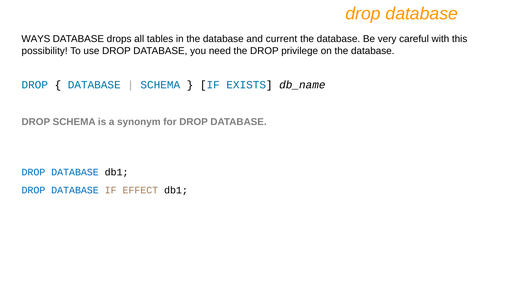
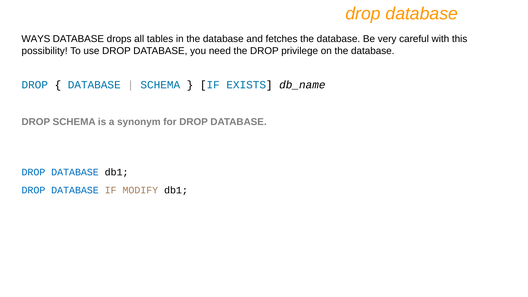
current: current -> fetches
EFFECT: EFFECT -> MODIFY
